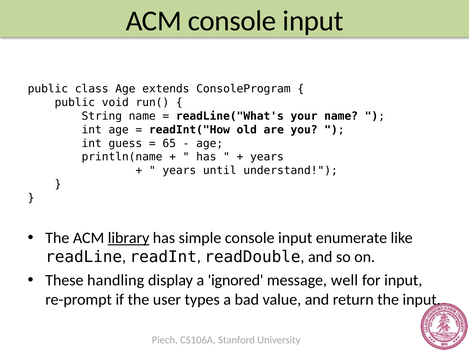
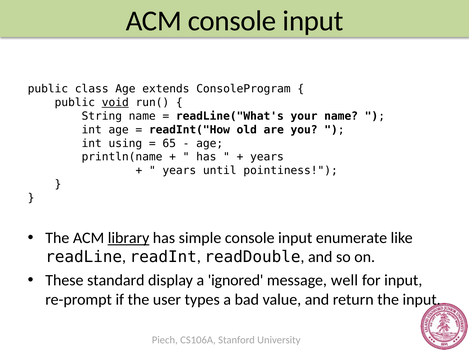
void underline: none -> present
guess: guess -> using
understand: understand -> pointiness
handling: handling -> standard
